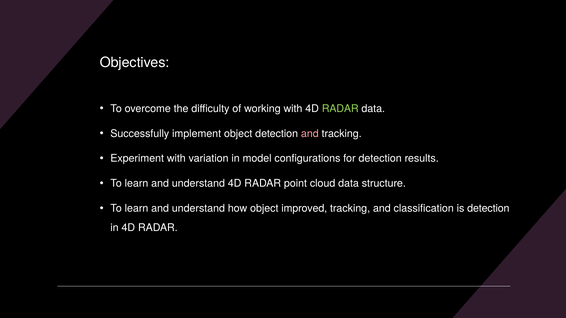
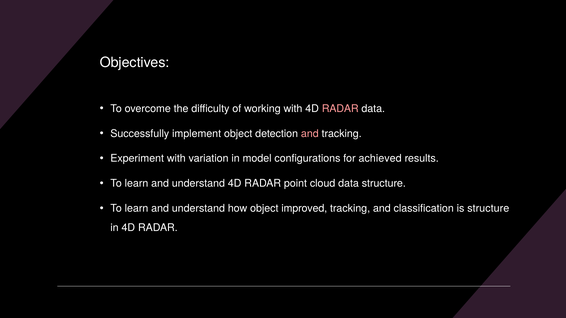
RADAR at (340, 109) colour: light green -> pink
for detection: detection -> achieved
is detection: detection -> structure
